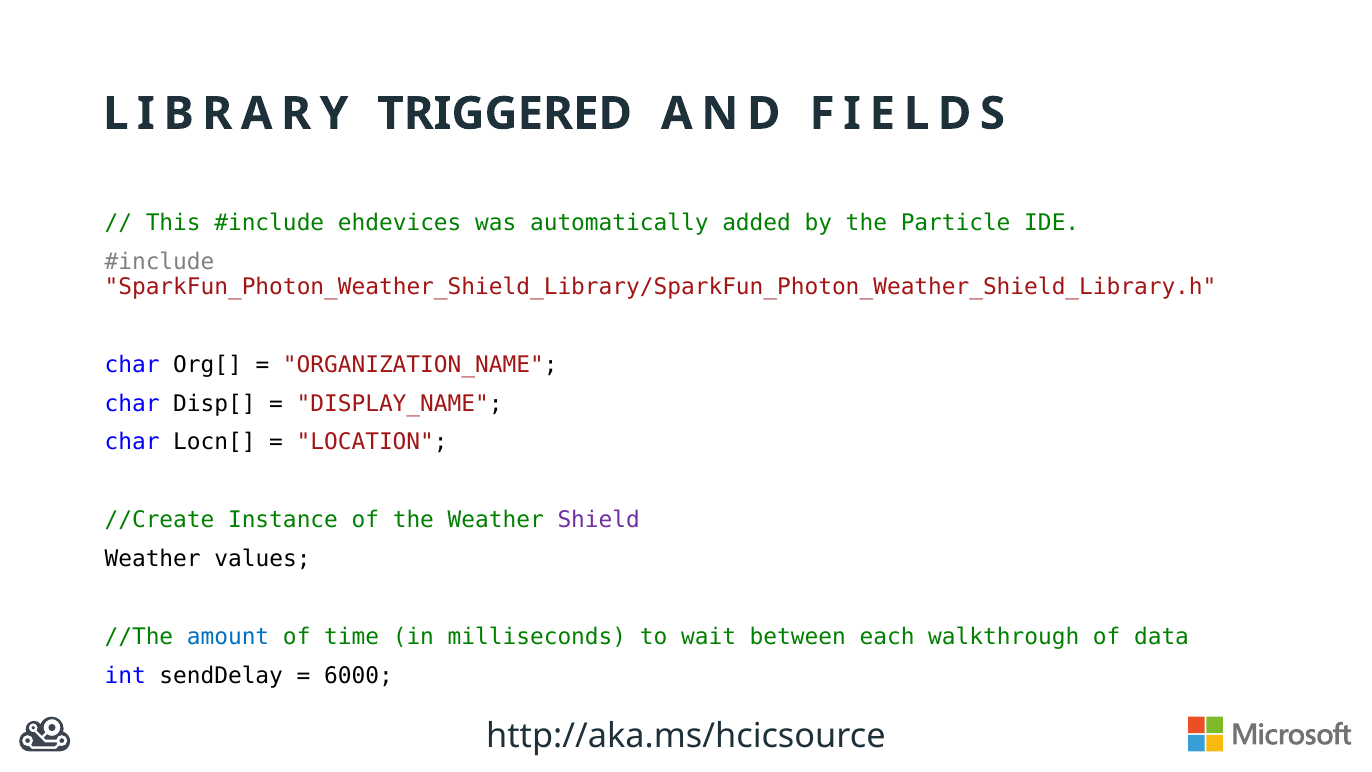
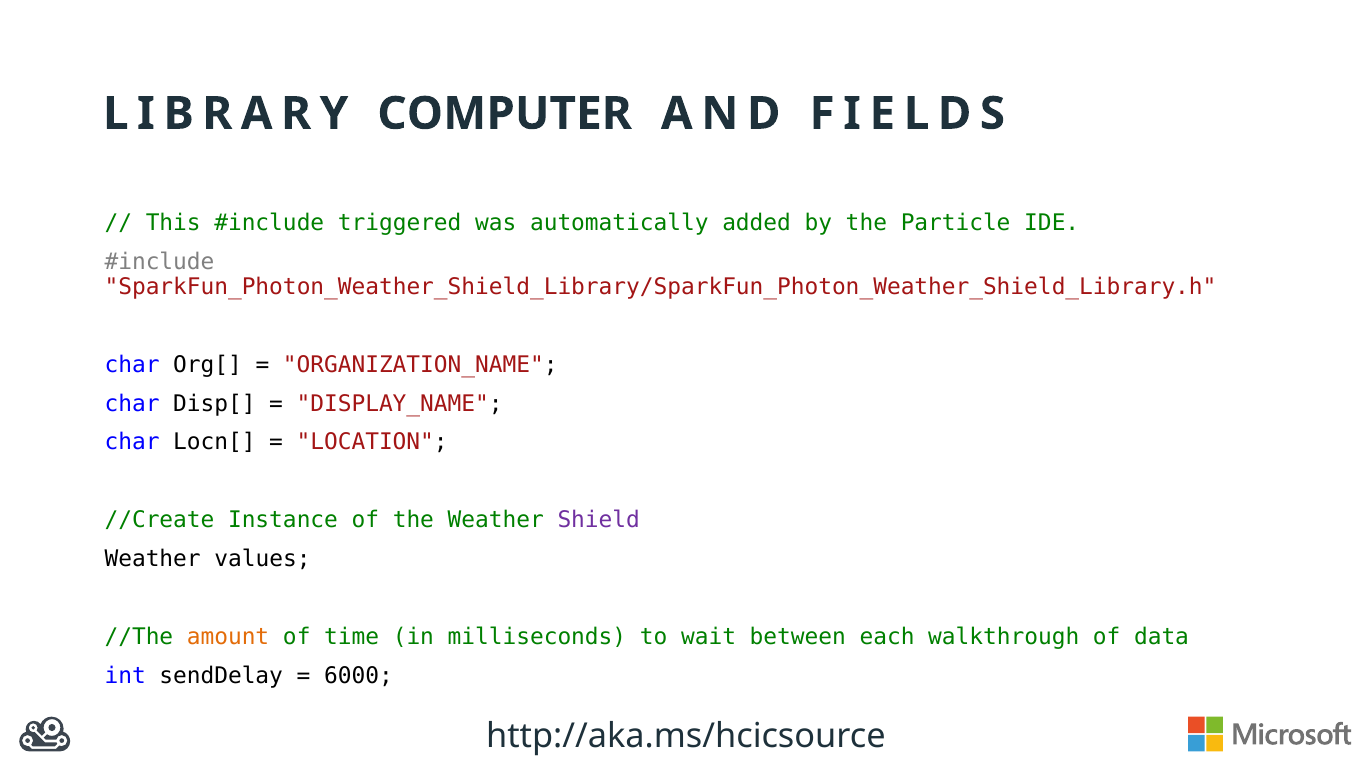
TRIGGERED: TRIGGERED -> COMPUTER
ehdevices: ehdevices -> triggered
amount colour: blue -> orange
